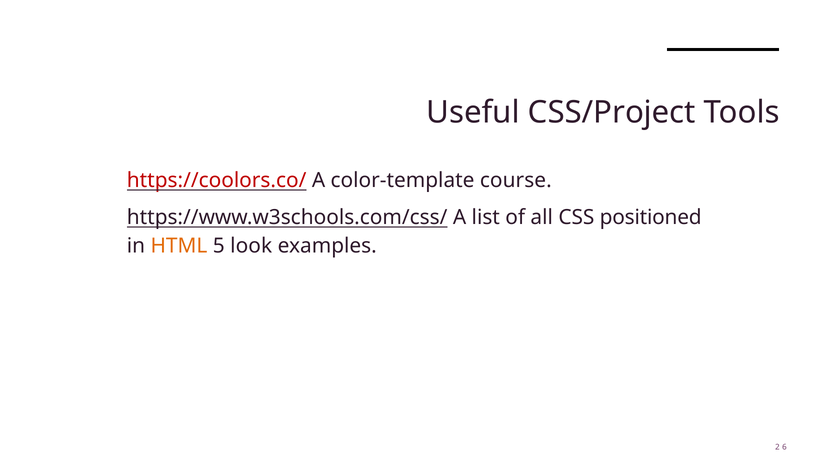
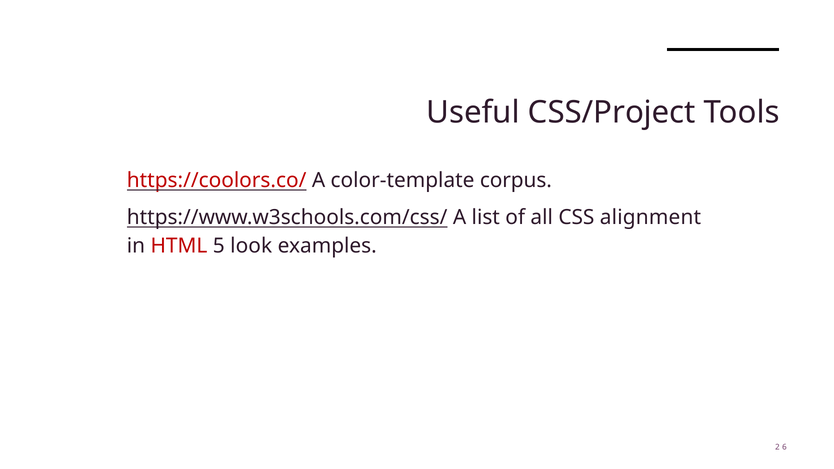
course: course -> corpus
positioned: positioned -> alignment
HTML colour: orange -> red
